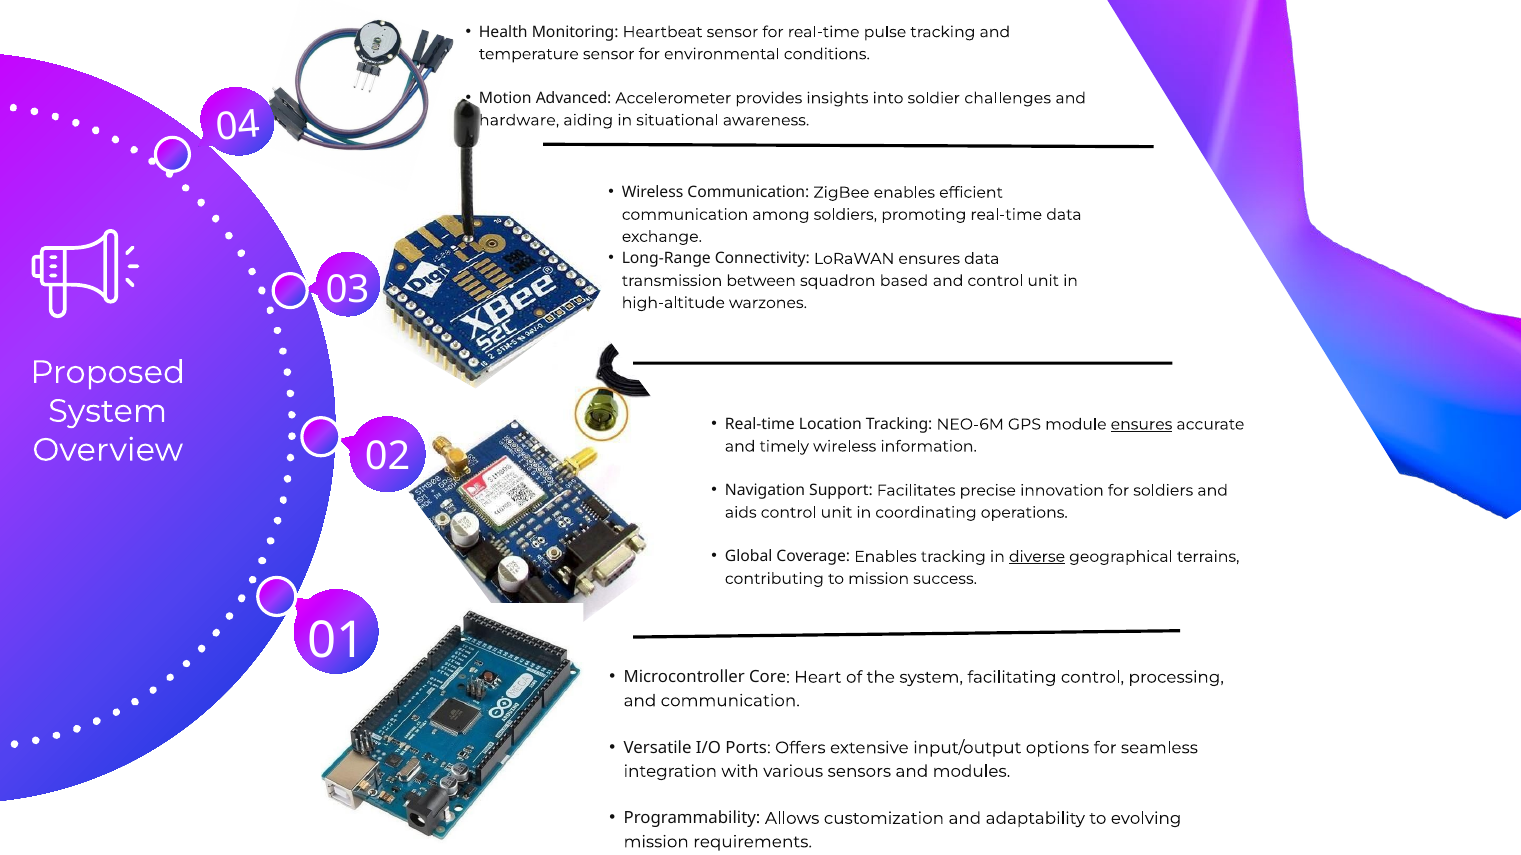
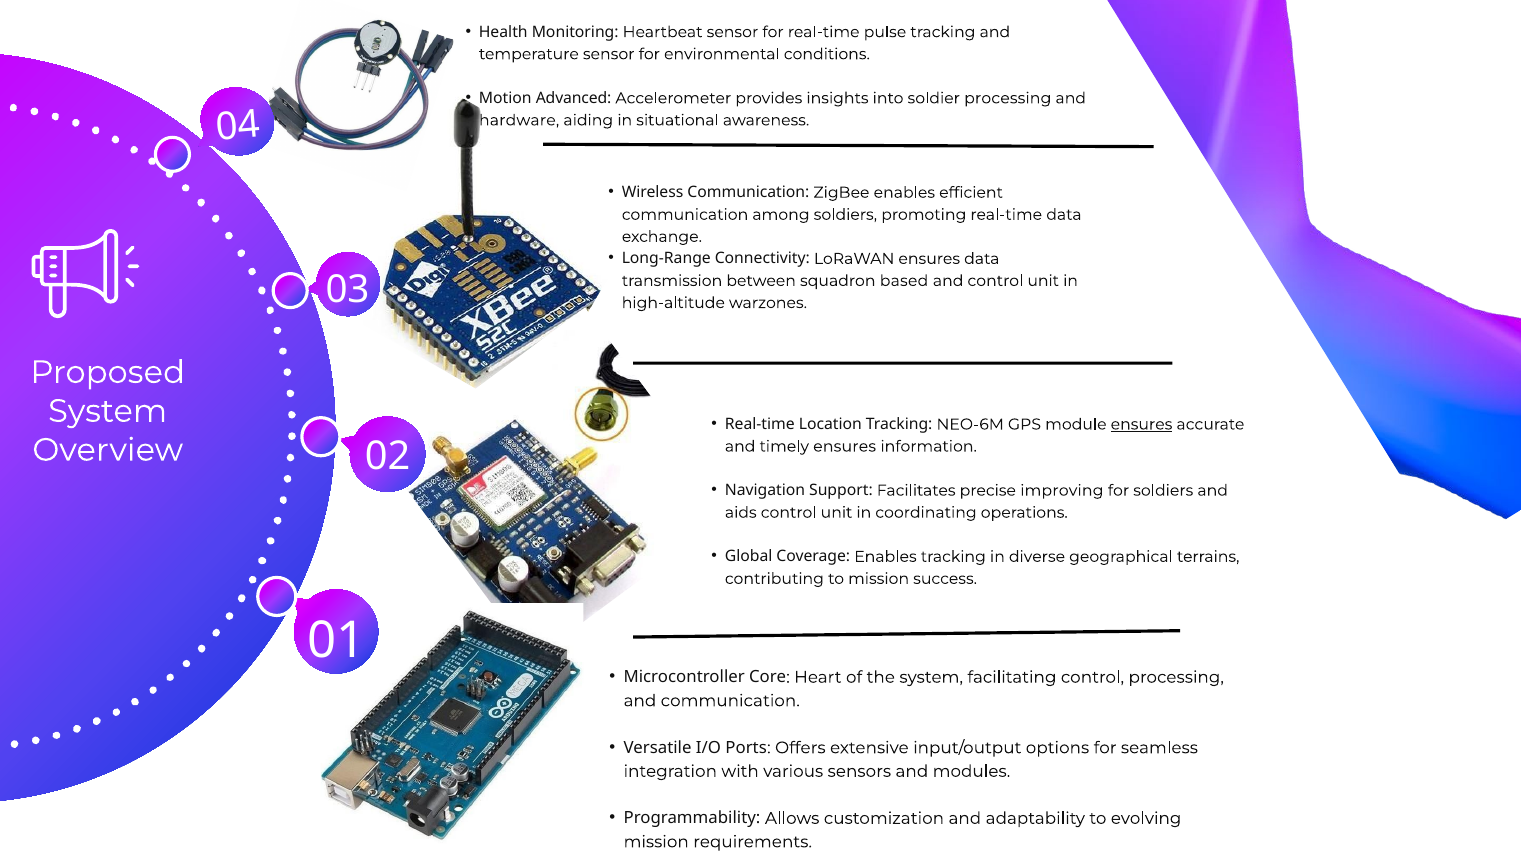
soldier challenges: challenges -> processing
timely wireless: wireless -> ensures
innovation: innovation -> improving
diverse underline: present -> none
